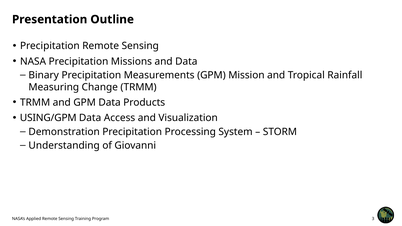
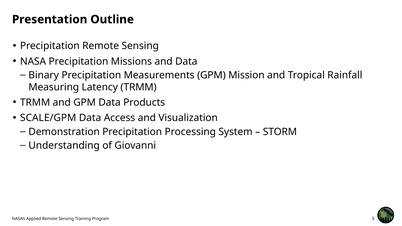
Change: Change -> Latency
USING/GPM: USING/GPM -> SCALE/GPM
